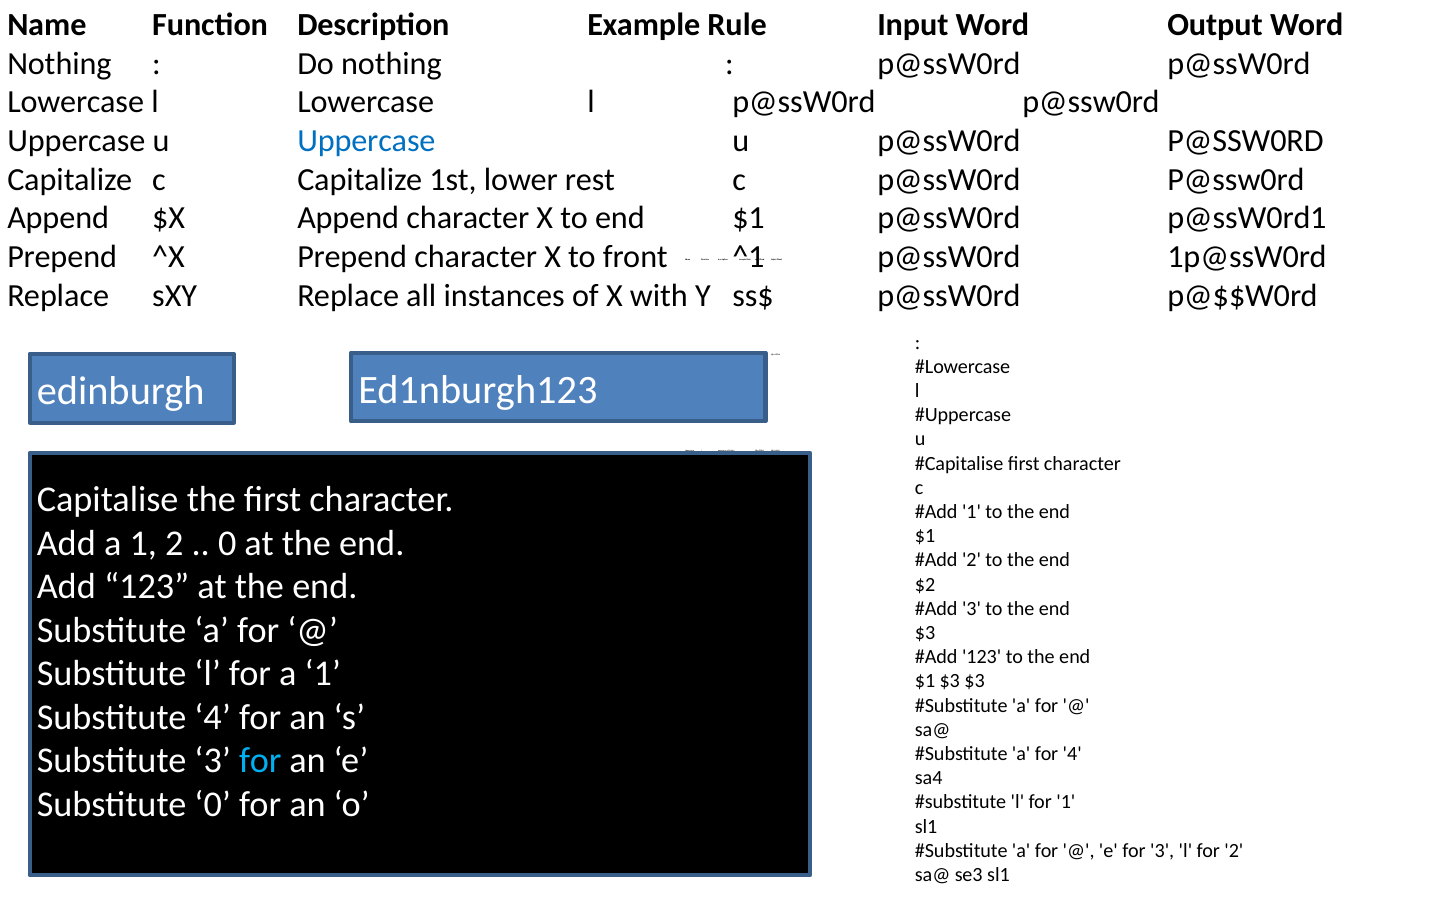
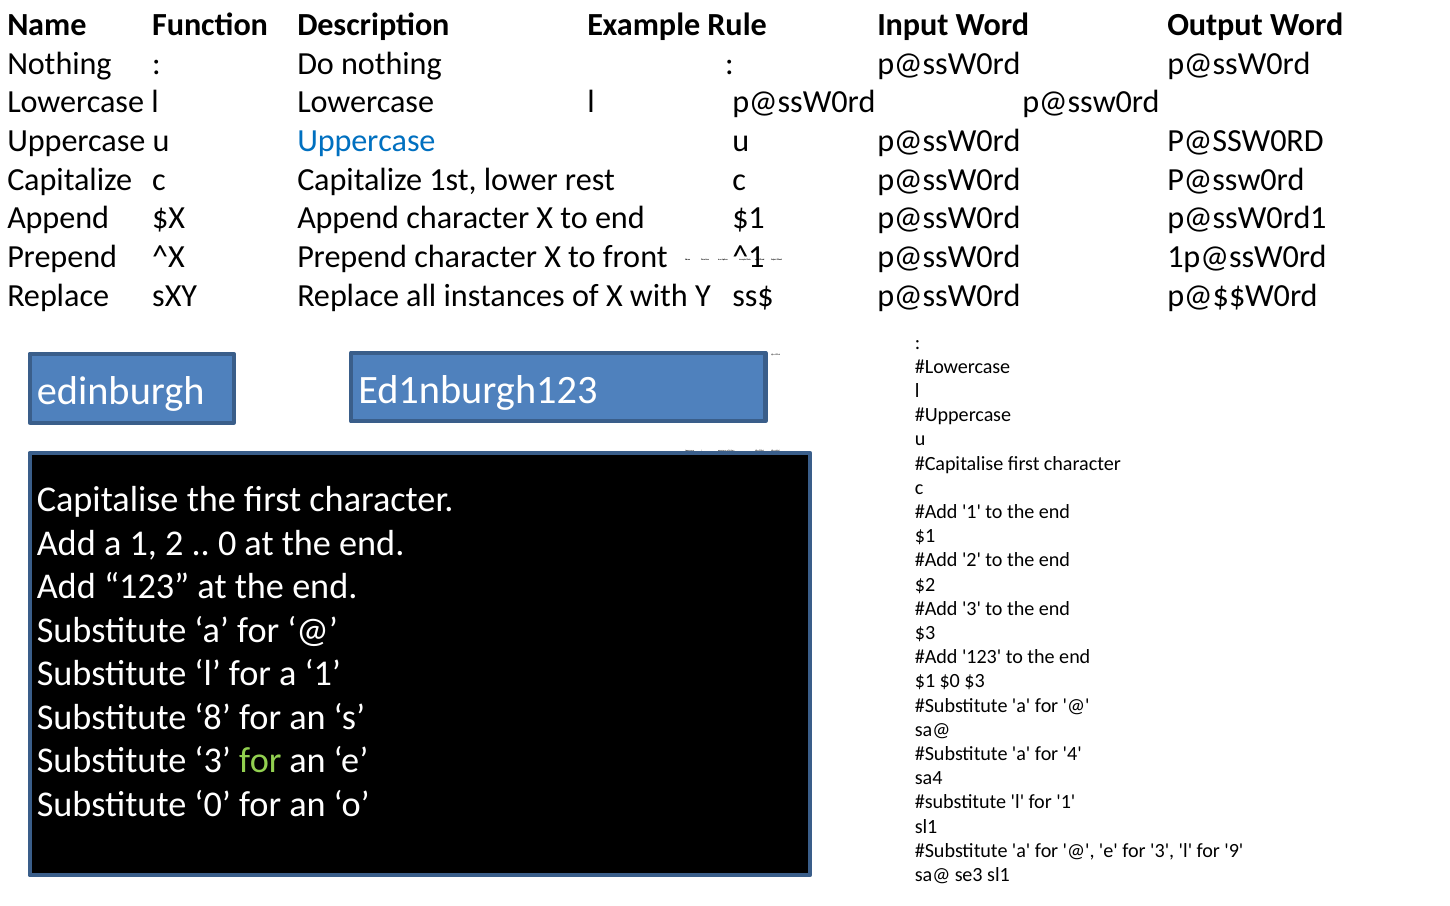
$1 $3: $3 -> $0
Substitute 4: 4 -> 8
for at (260, 761) colour: light blue -> light green
for 2: 2 -> 9
